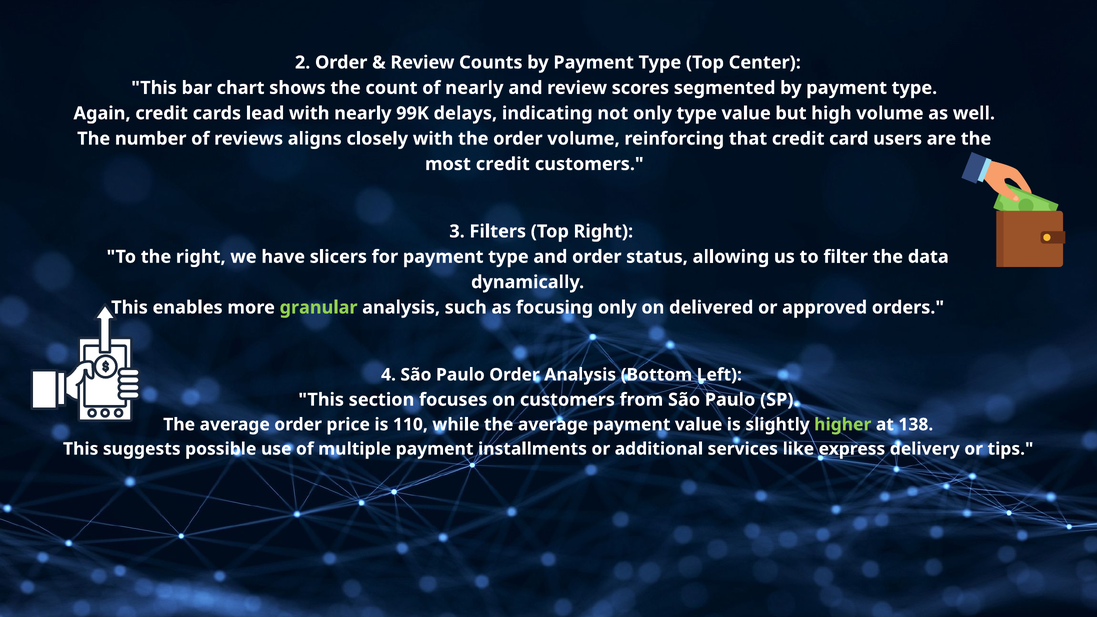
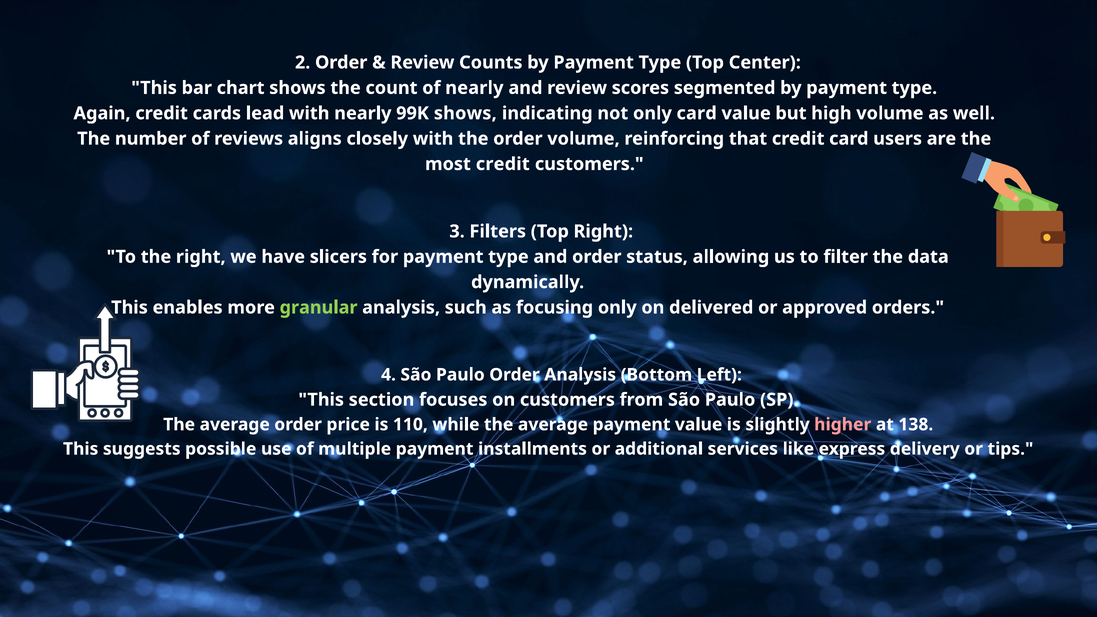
99K delays: delays -> shows
only type: type -> card
higher colour: light green -> pink
